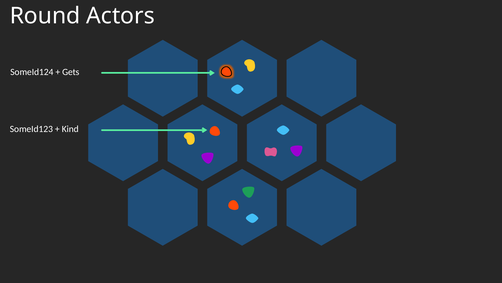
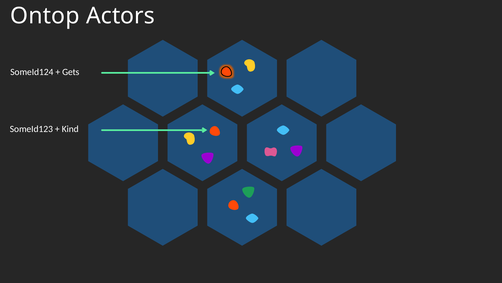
Round: Round -> Ontop
